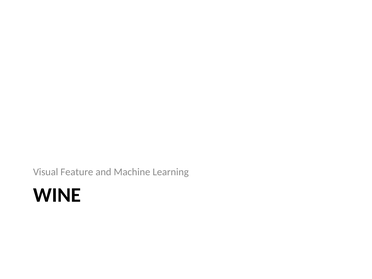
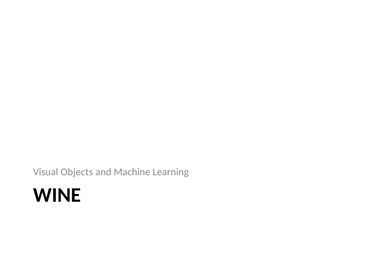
Feature: Feature -> Objects
